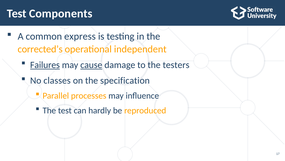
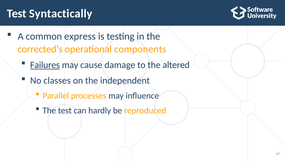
Components: Components -> Syntactically
independent: independent -> components
cause underline: present -> none
testers: testers -> altered
specification: specification -> independent
